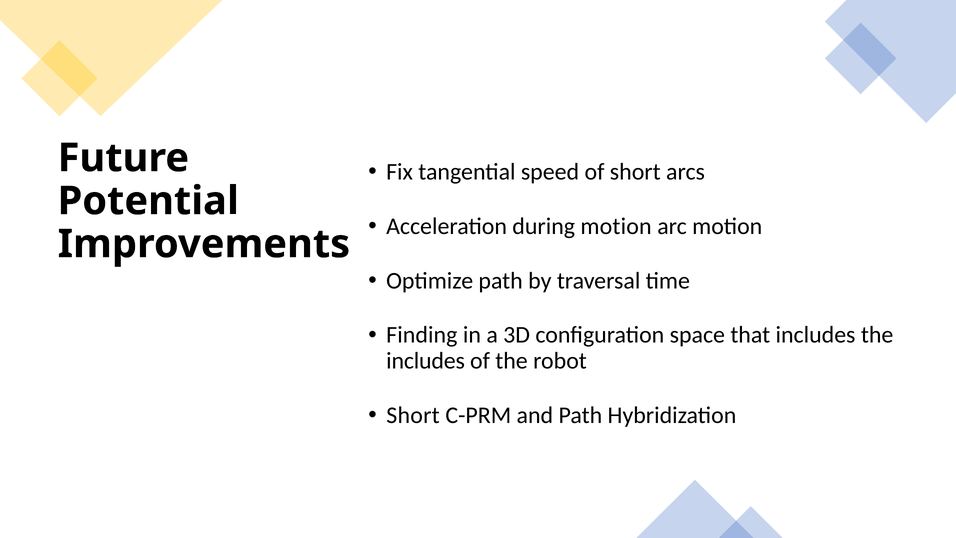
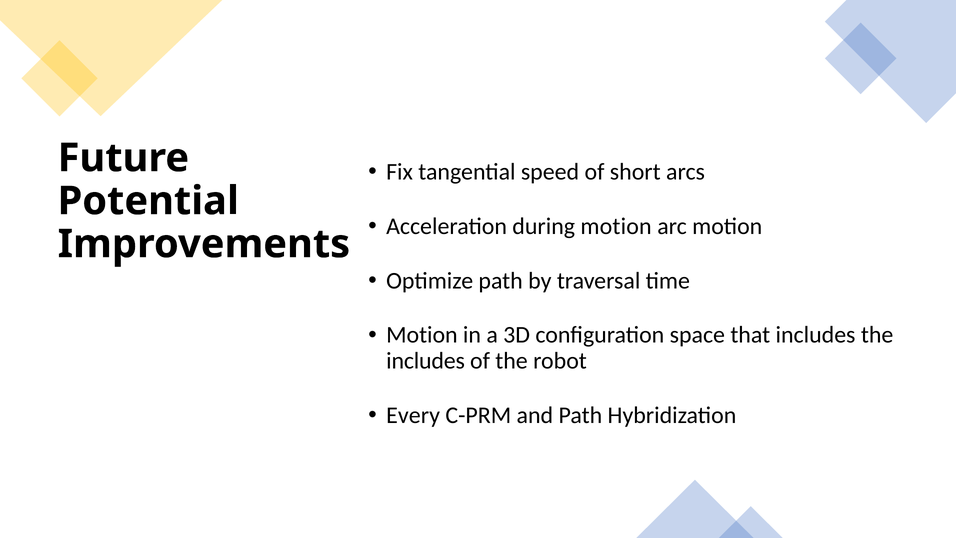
Finding at (422, 335): Finding -> Motion
Short at (413, 415): Short -> Every
